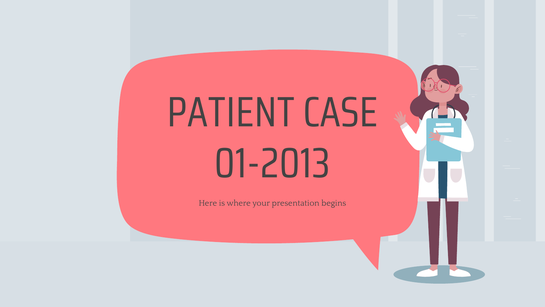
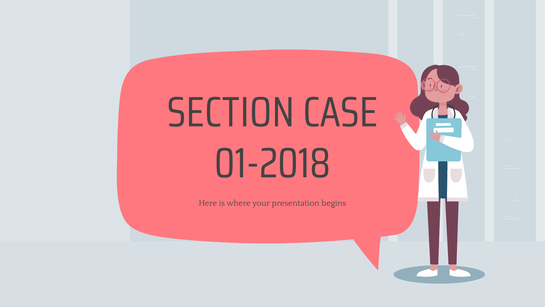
PATIENT: PATIENT -> SECTION
01-2013: 01-2013 -> 01-2018
